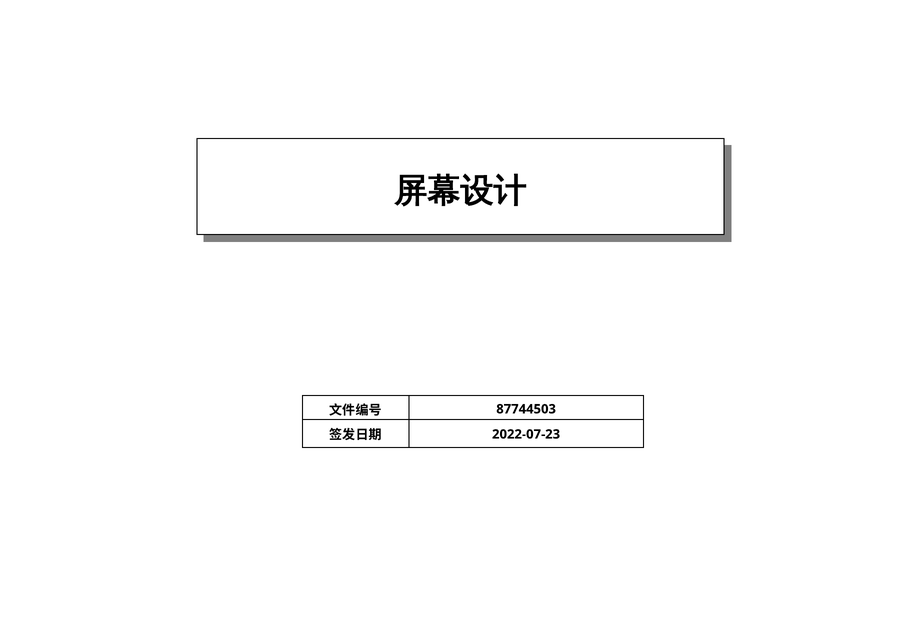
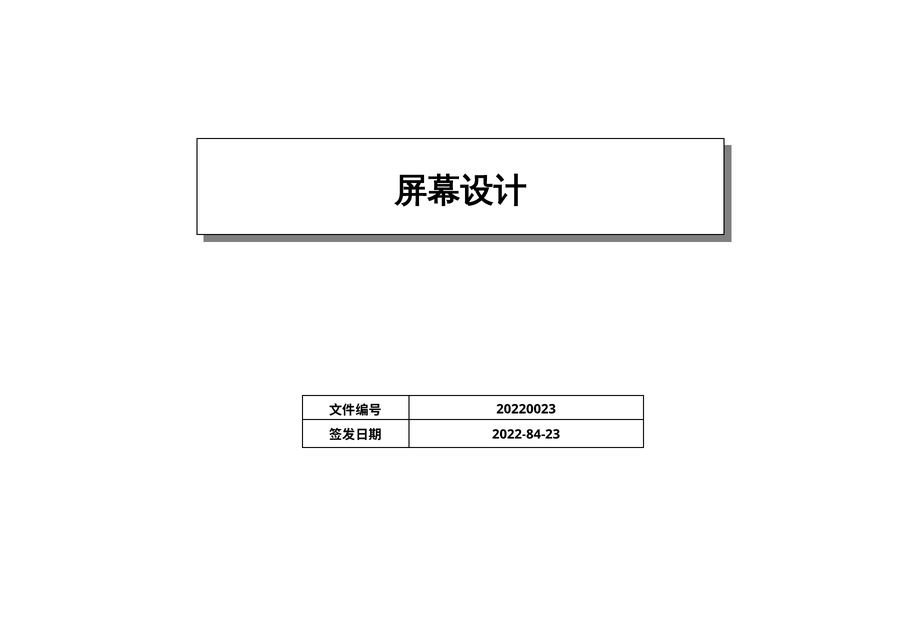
87744503: 87744503 -> 20220023
2022-07-23: 2022-07-23 -> 2022-84-23
